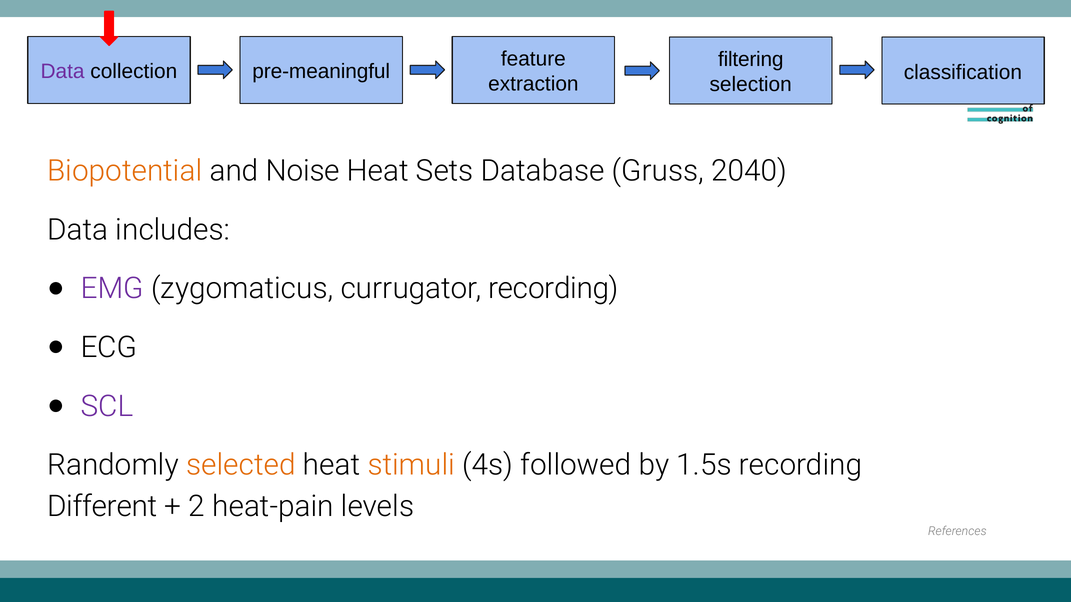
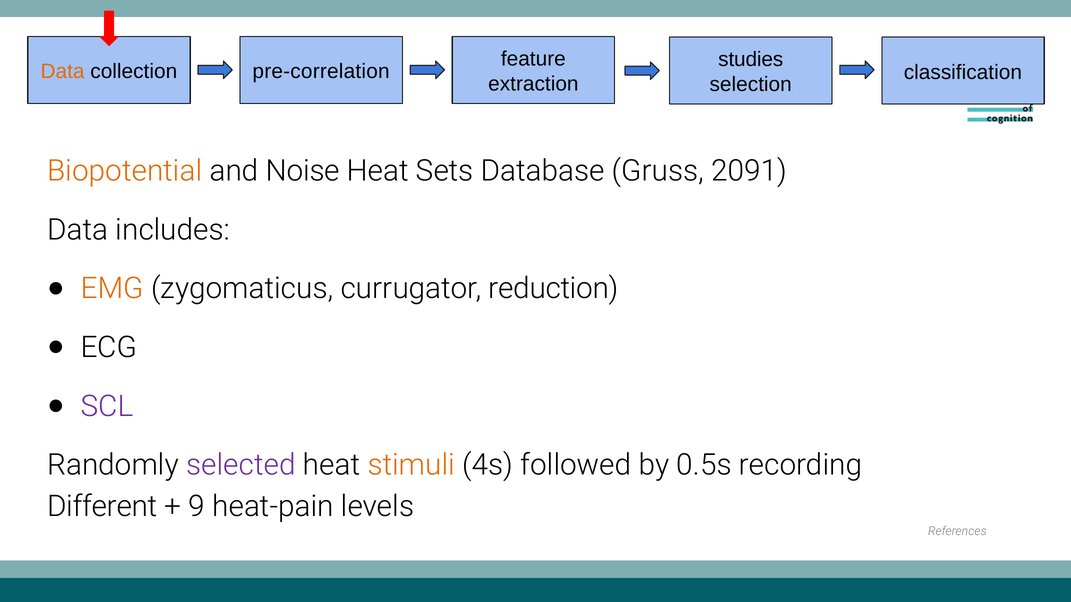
filtering: filtering -> studies
Data at (63, 71) colour: purple -> orange
pre-meaningful: pre-meaningful -> pre-correlation
2040: 2040 -> 2091
EMG colour: purple -> orange
currugator recording: recording -> reduction
selected colour: orange -> purple
1.5s: 1.5s -> 0.5s
2: 2 -> 9
